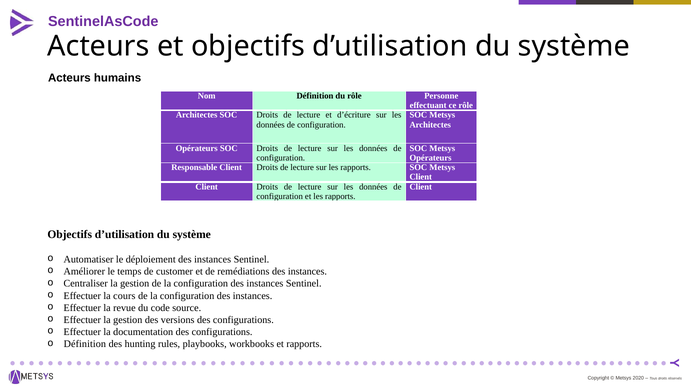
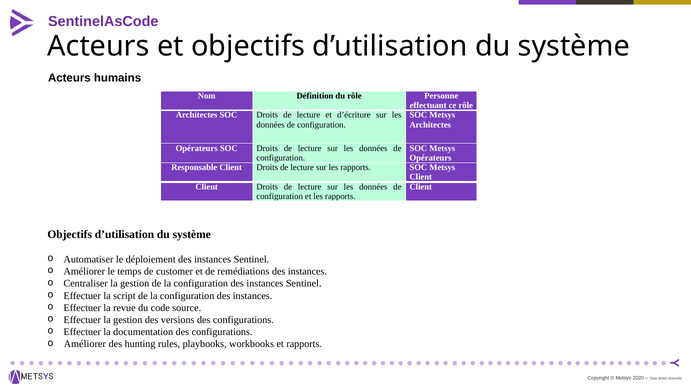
cours: cours -> script
Définition at (85, 344): Définition -> Améliorer
